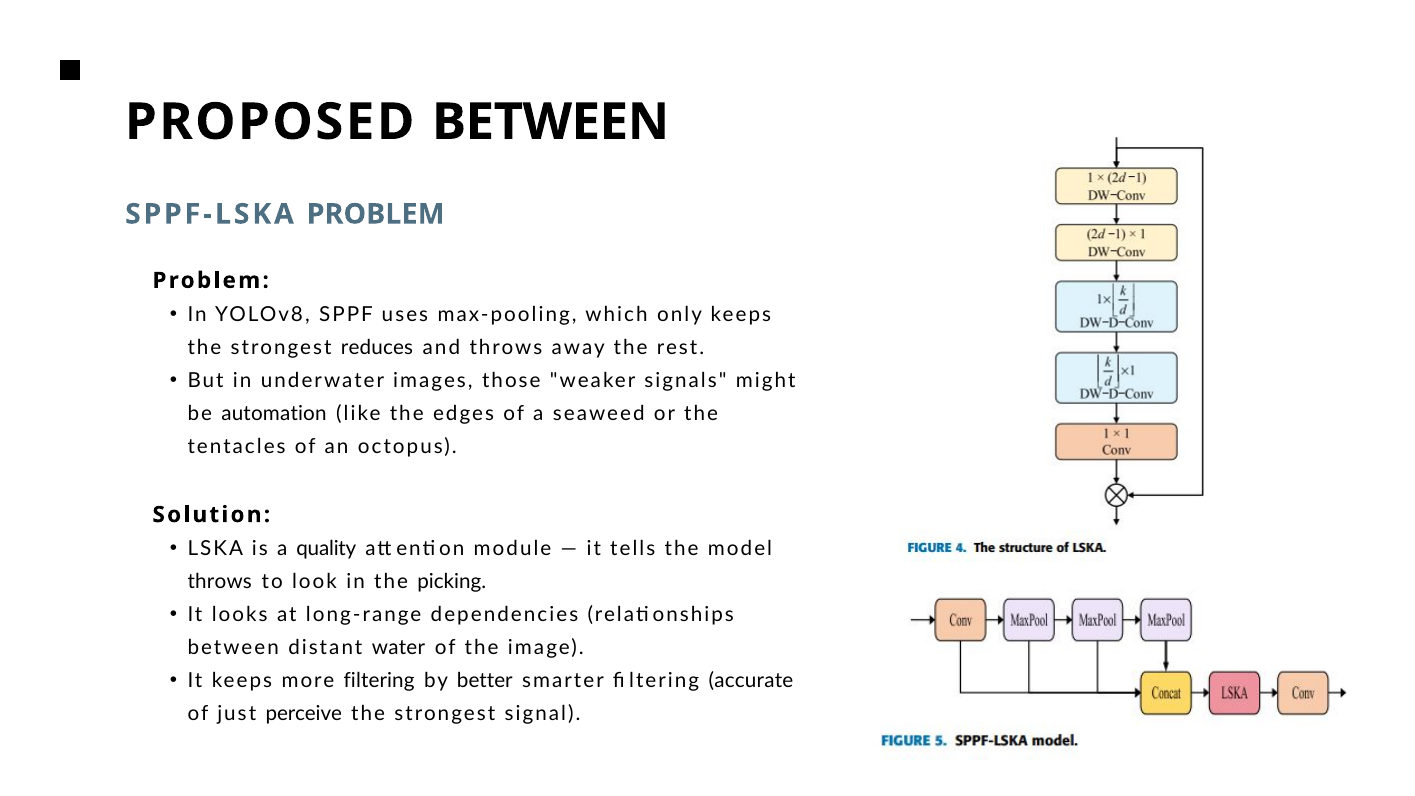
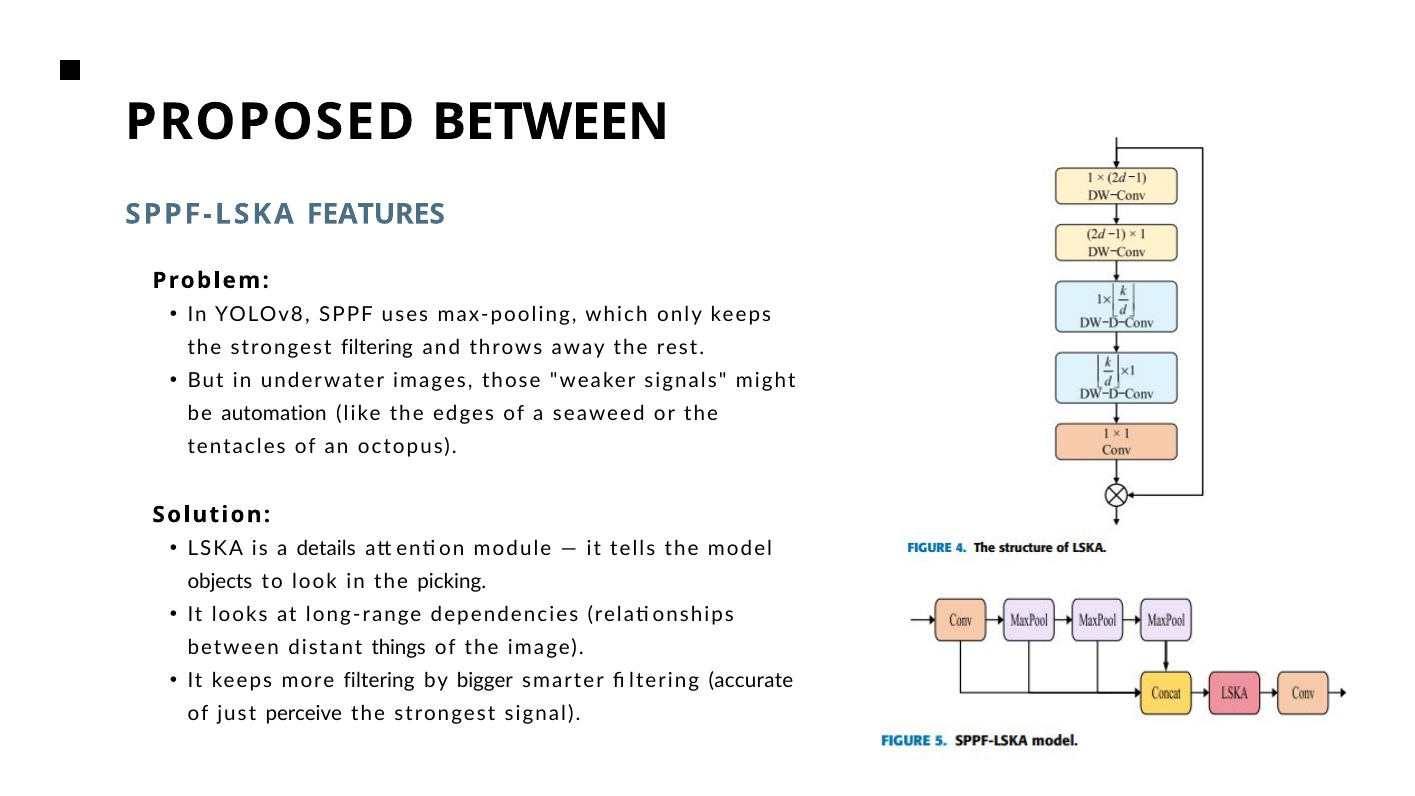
SPPF-LSKA PROBLEM: PROBLEM -> FEATURES
strongest reduces: reduces -> filtering
quality: quality -> details
throws at (220, 582): throws -> objects
water: water -> things
better: better -> bigger
